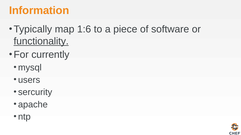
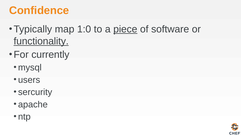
Information: Information -> Confidence
1:6: 1:6 -> 1:0
piece underline: none -> present
